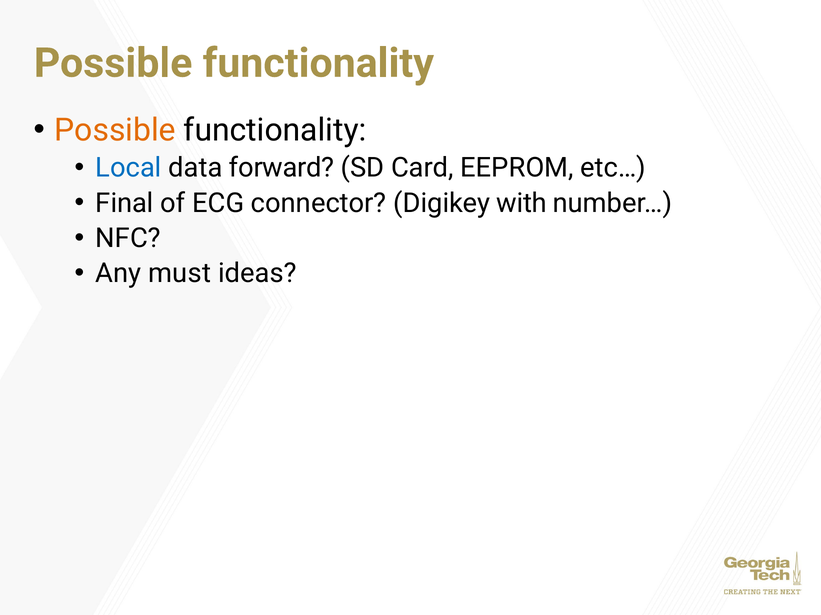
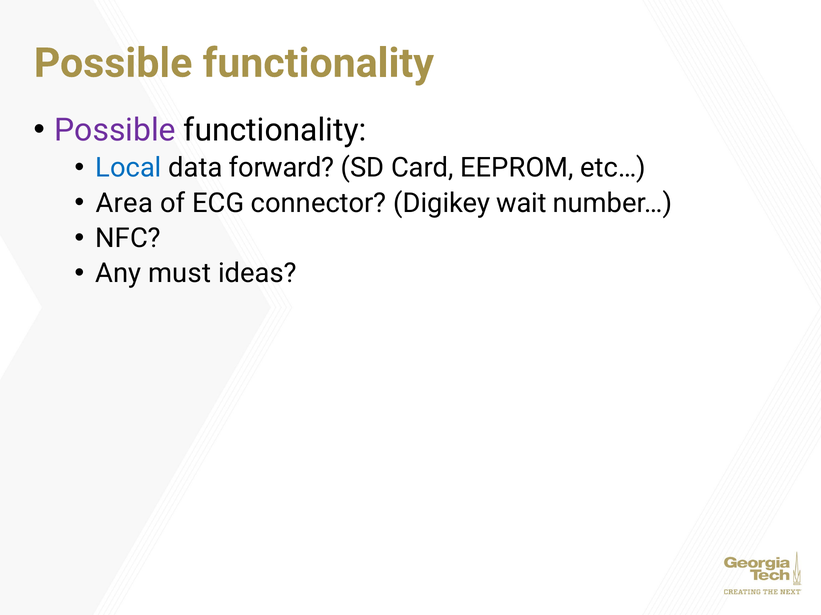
Possible at (115, 130) colour: orange -> purple
Final: Final -> Area
with: with -> wait
